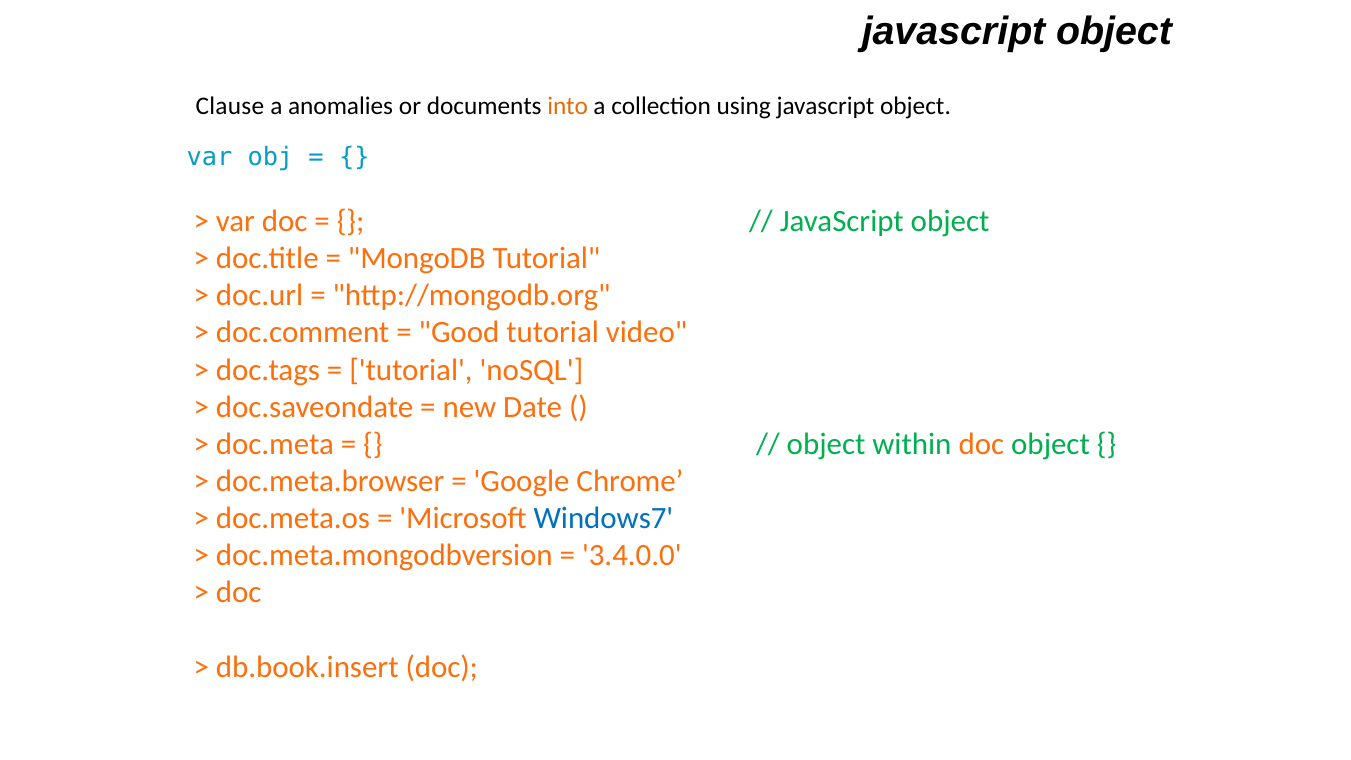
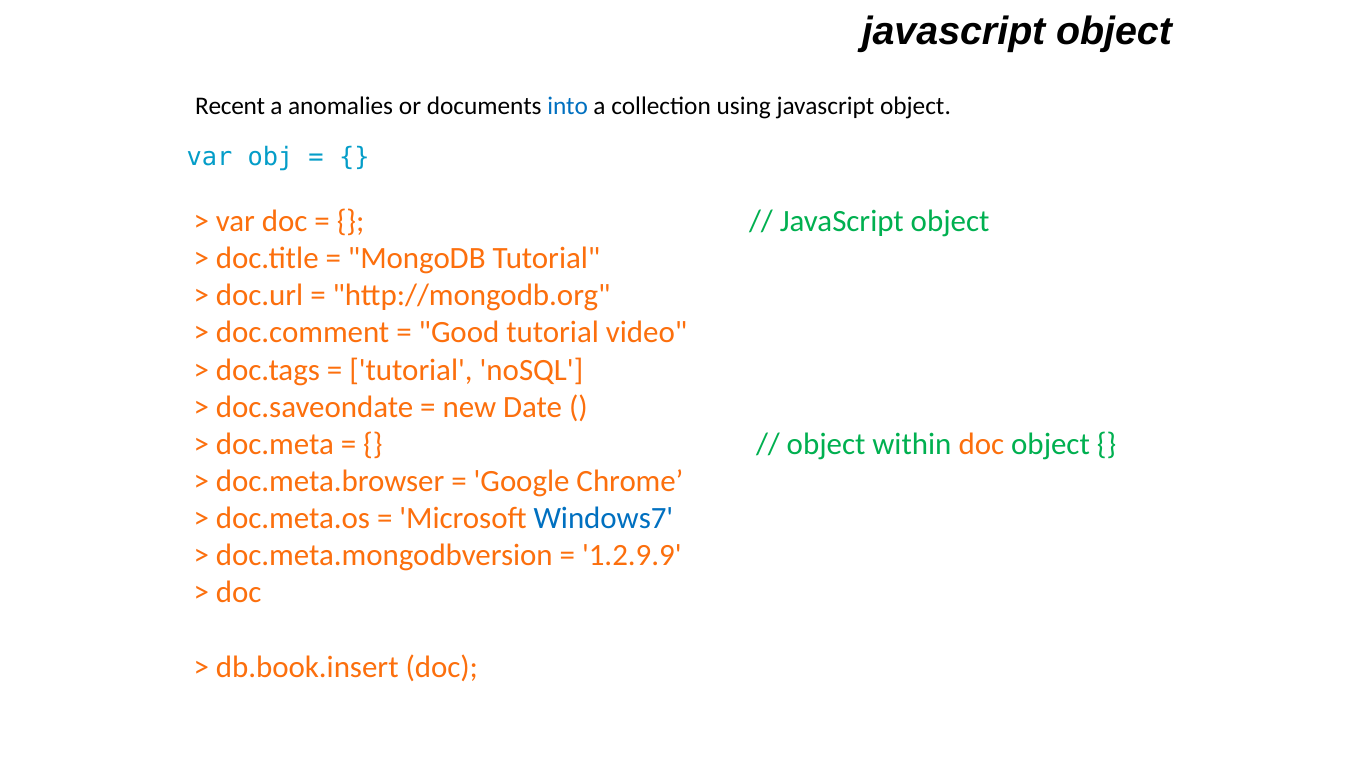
Clause: Clause -> Recent
into colour: orange -> blue
3.4.0.0: 3.4.0.0 -> 1.2.9.9
